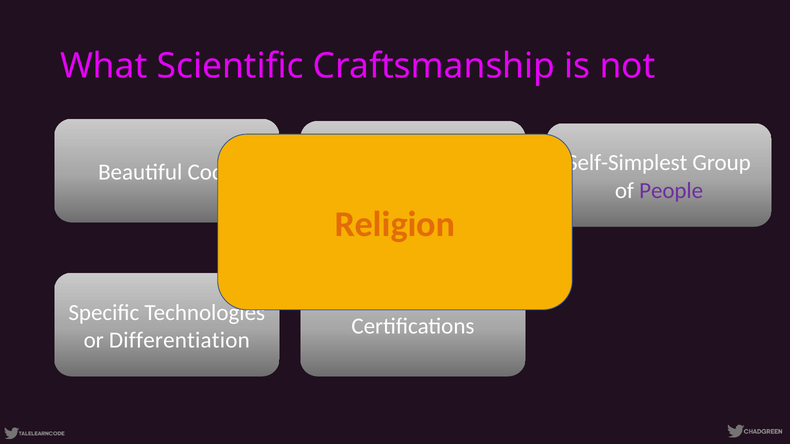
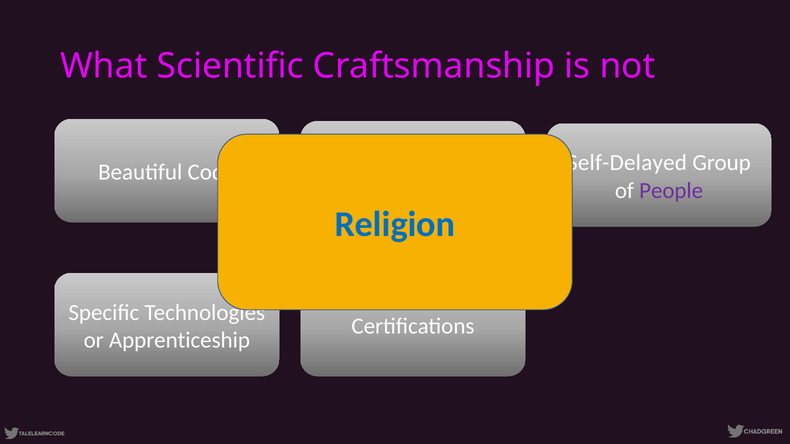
Self-Simplest: Self-Simplest -> Self-Delayed
Religion colour: orange -> blue
Differentiation: Differentiation -> Apprenticeship
